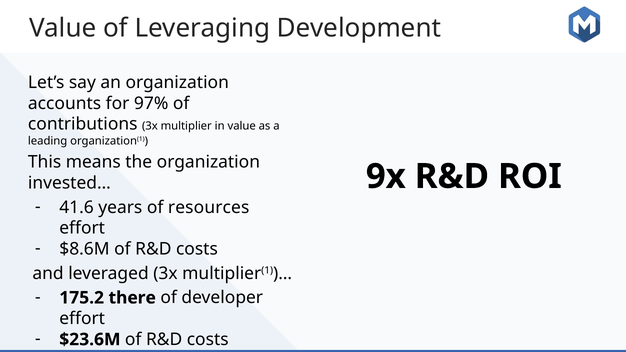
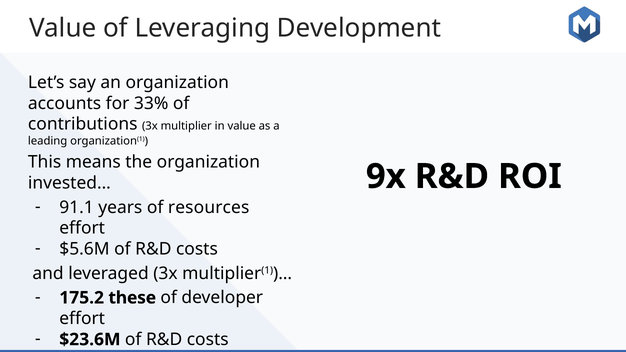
97%: 97% -> 33%
41.6: 41.6 -> 91.1
$8.6M: $8.6M -> $5.6M
there: there -> these
